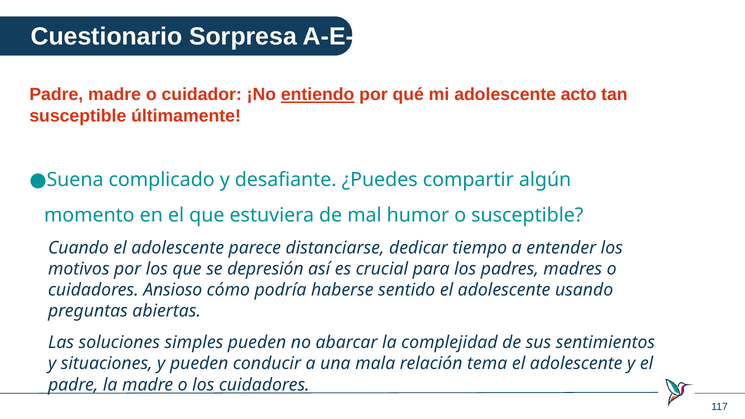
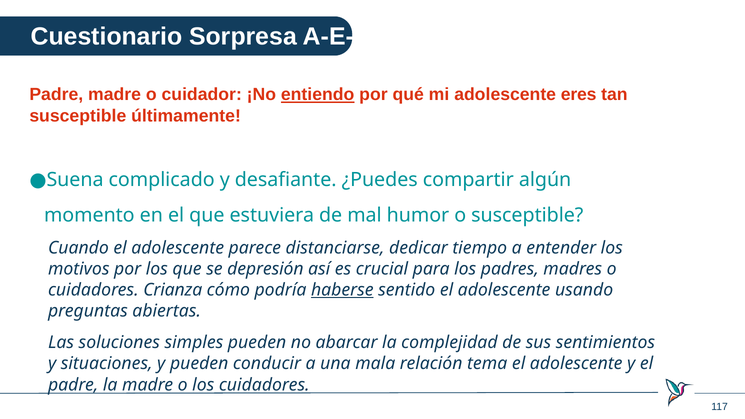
acto: acto -> eres
Ansioso: Ansioso -> Crianza
haberse underline: none -> present
